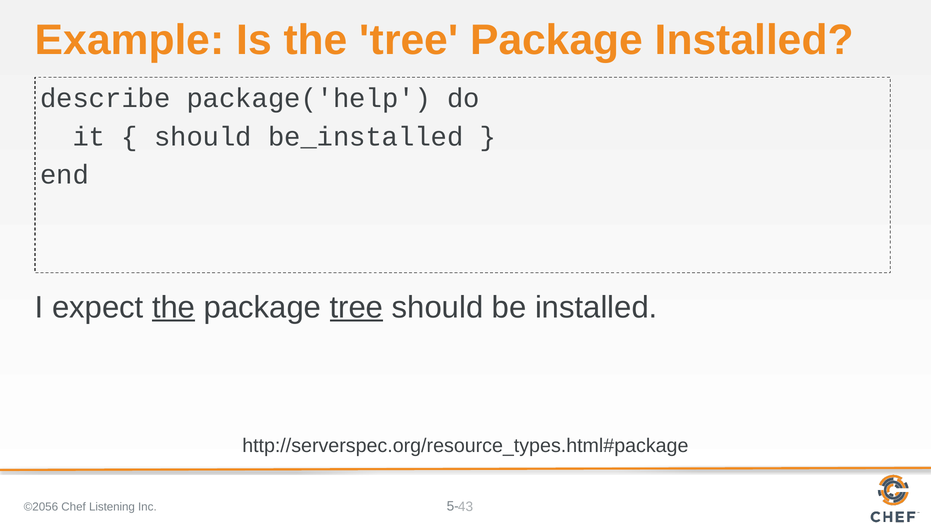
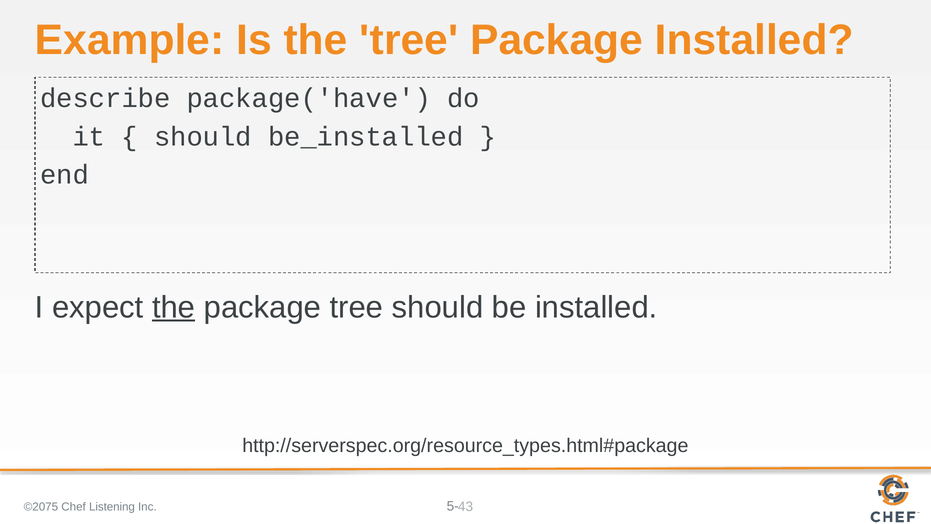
package('help: package('help -> package('have
tree at (357, 307) underline: present -> none
©2056: ©2056 -> ©2075
